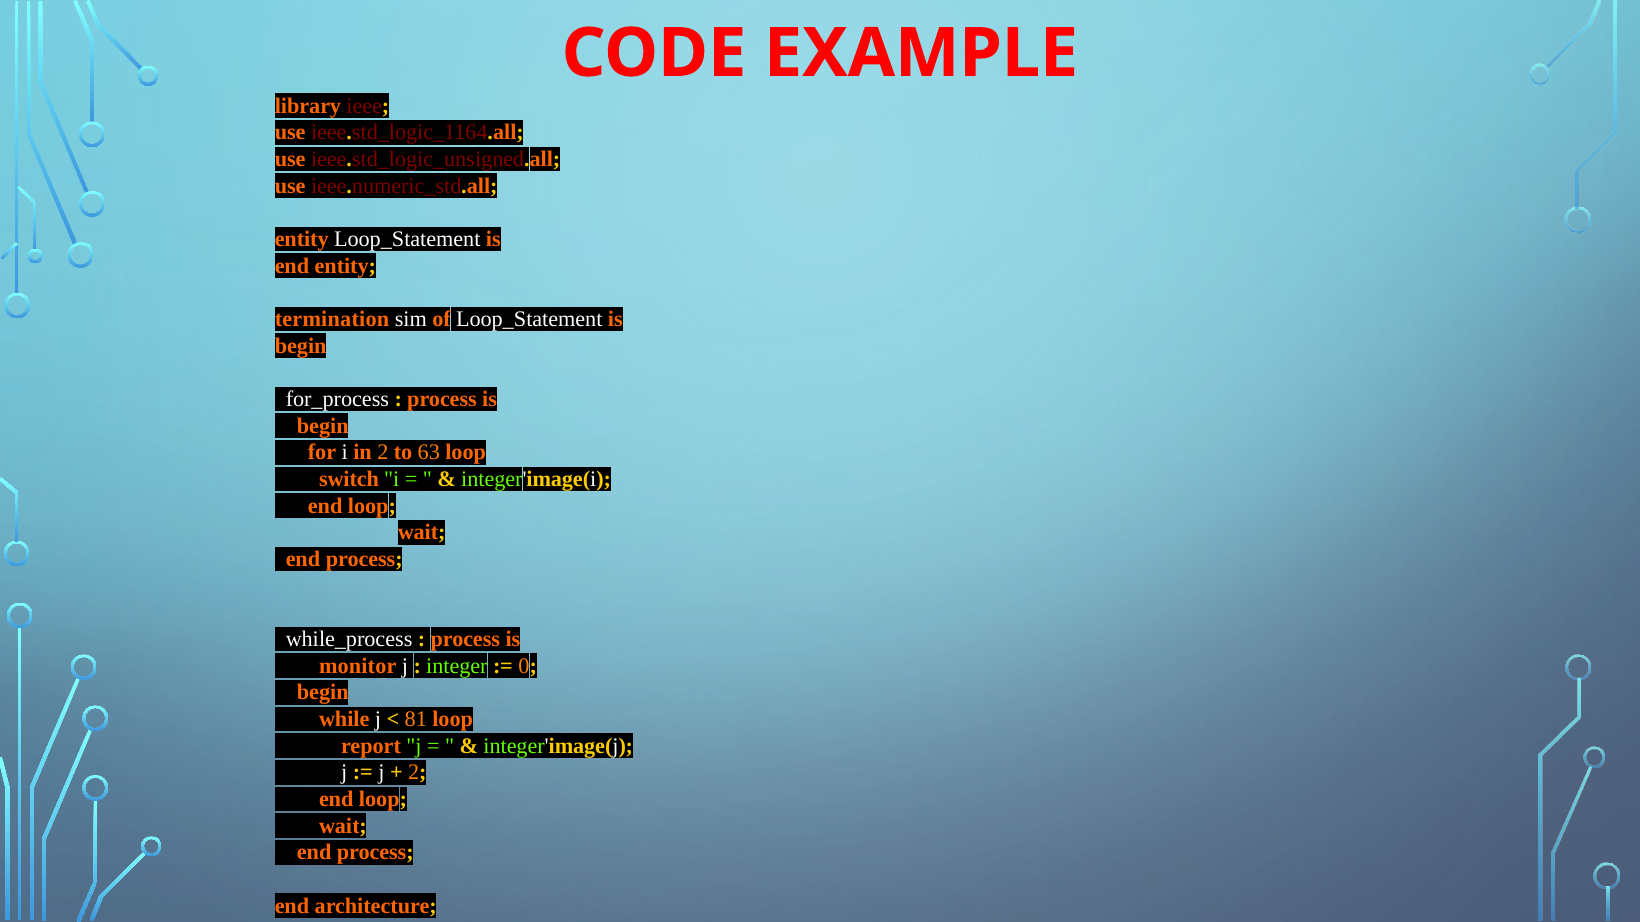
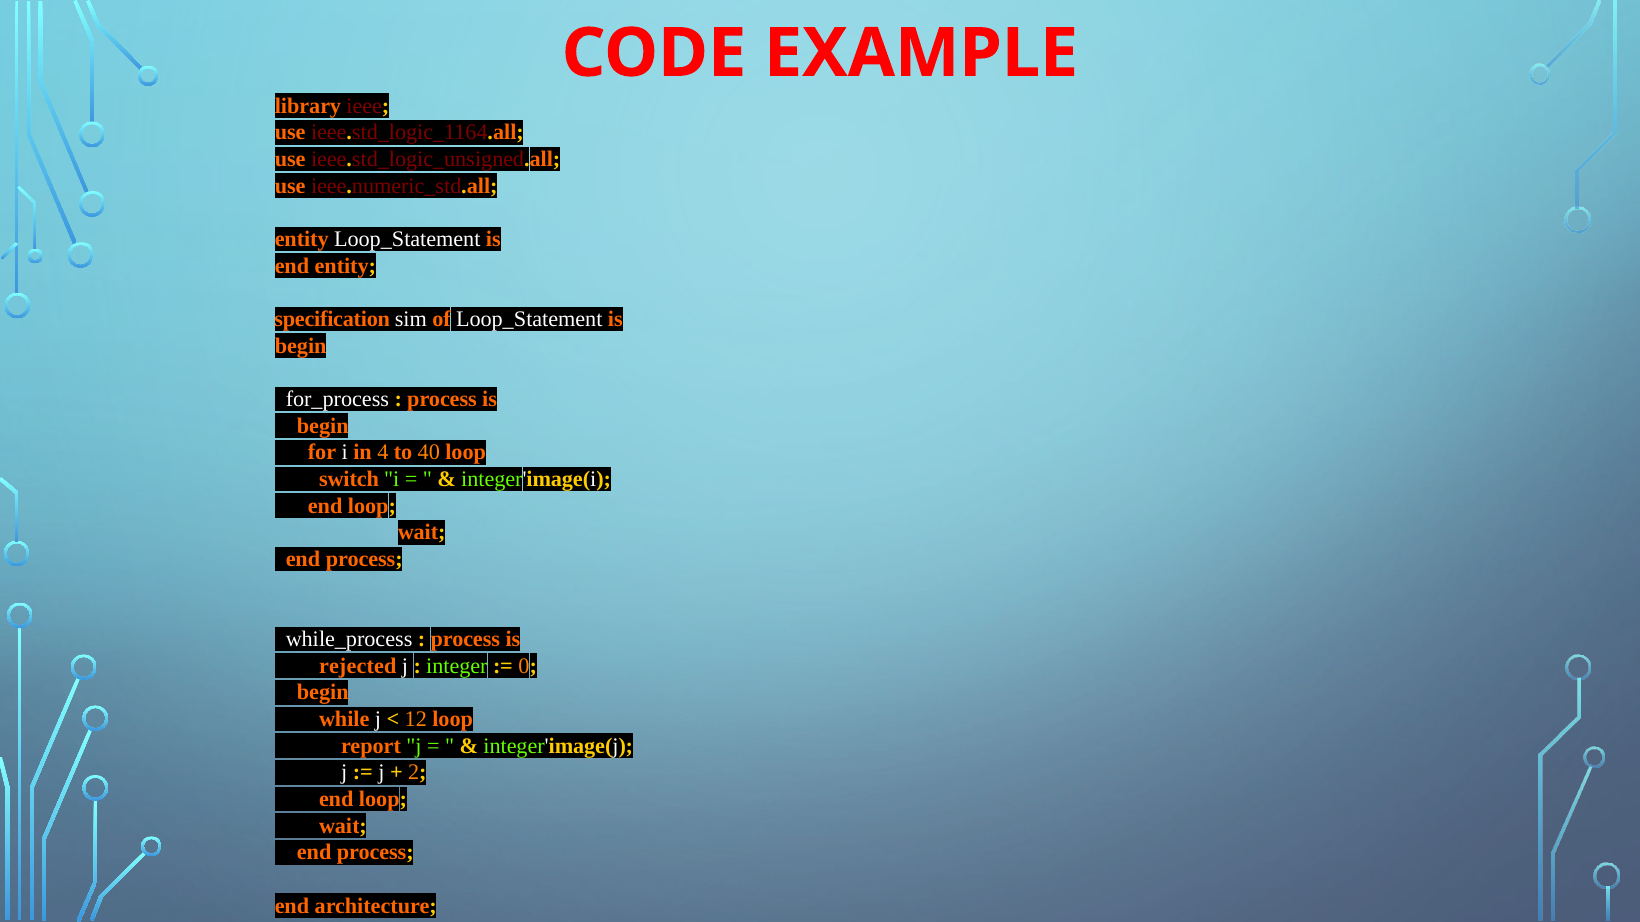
termination: termination -> specification
in 2: 2 -> 4
63: 63 -> 40
monitor: monitor -> rejected
81: 81 -> 12
